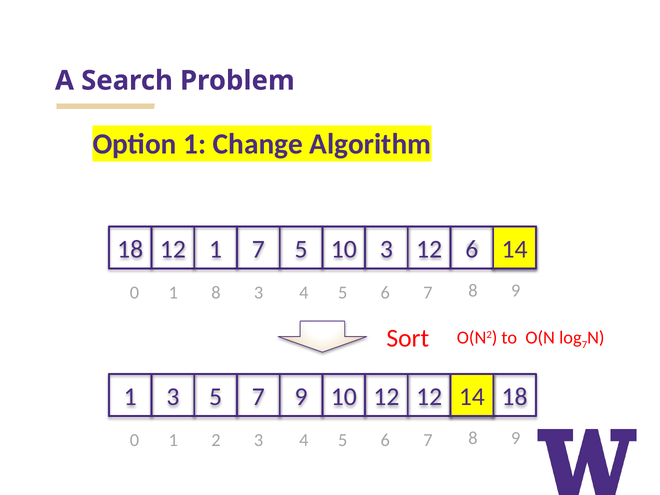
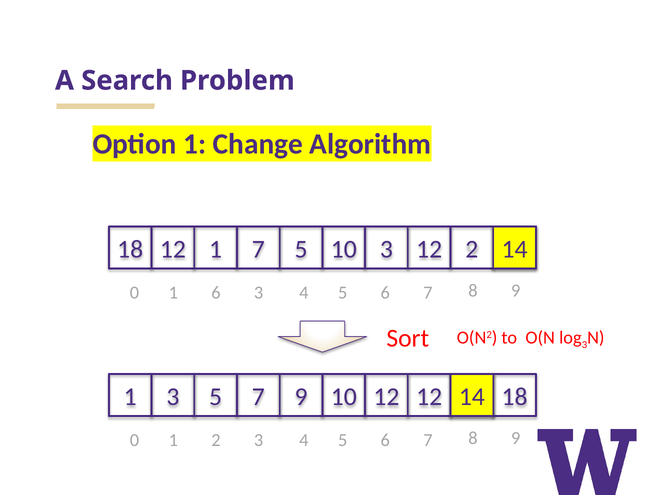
12 6: 6 -> 2
1 8: 8 -> 6
7 at (585, 345): 7 -> 3
